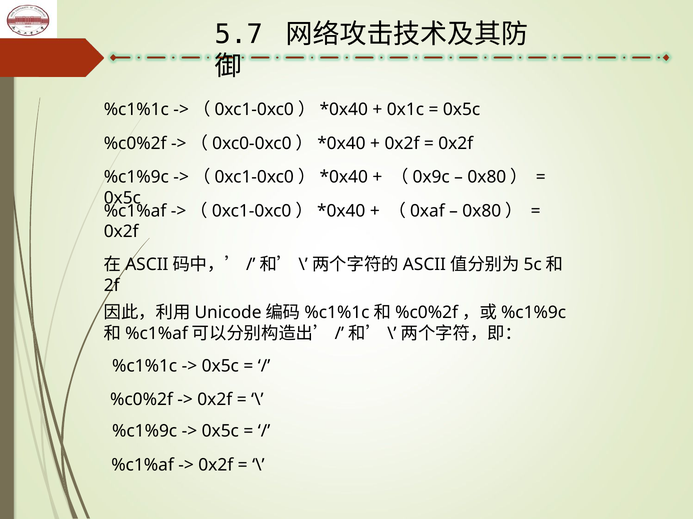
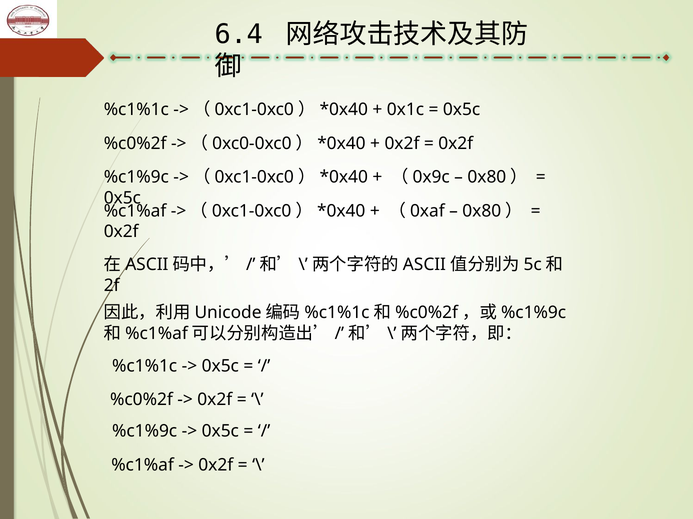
5.7: 5.7 -> 6.4
